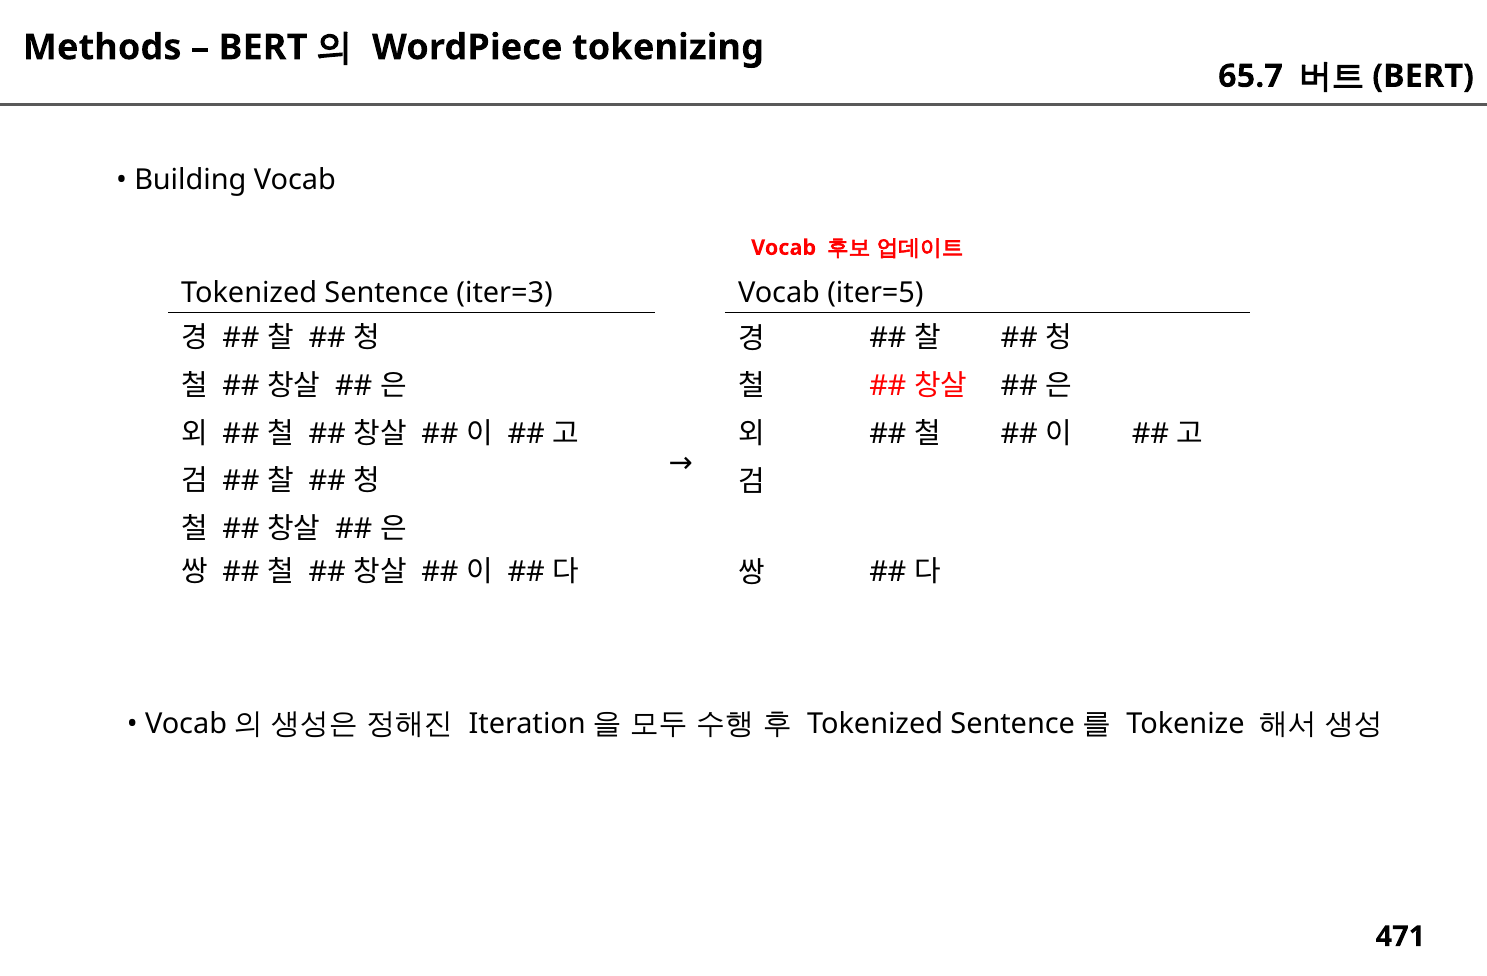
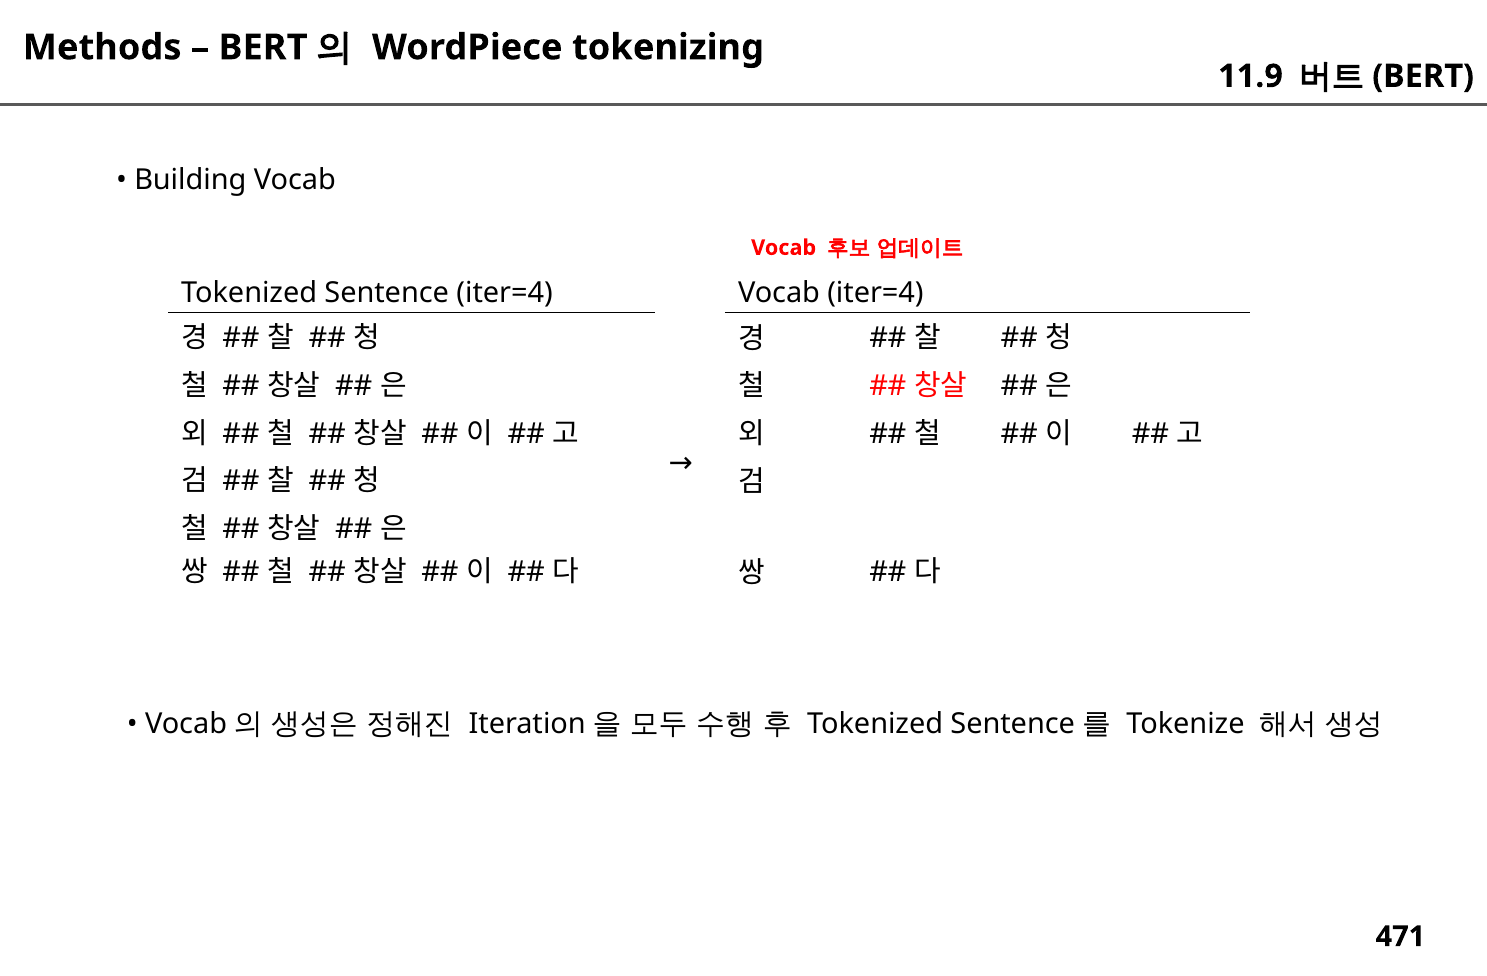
65.7: 65.7 -> 11.9
Sentence iter=3: iter=3 -> iter=4
Vocab iter=5: iter=5 -> iter=4
